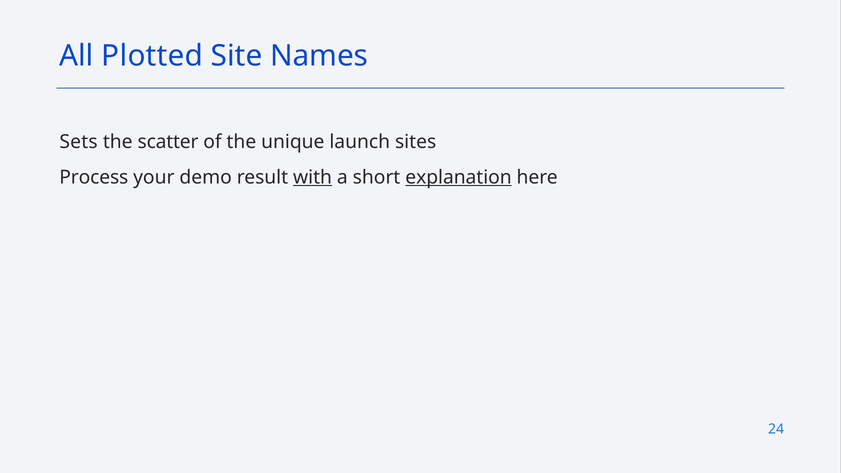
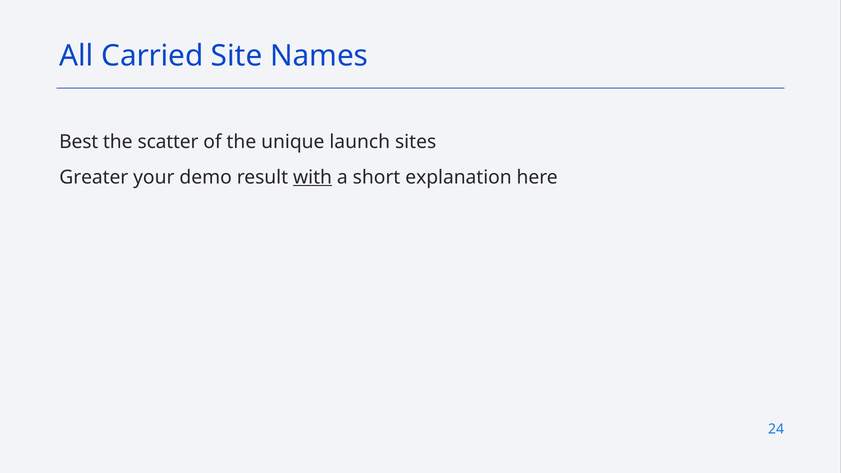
Plotted: Plotted -> Carried
Sets: Sets -> Best
Process: Process -> Greater
explanation underline: present -> none
